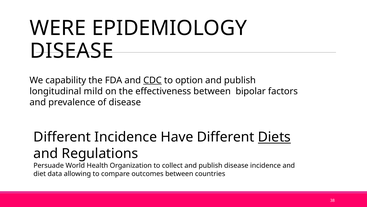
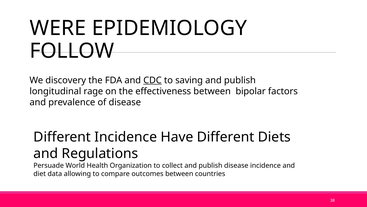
DISEASE at (72, 51): DISEASE -> FOLLOW
capability: capability -> discovery
option: option -> saving
mild: mild -> rage
Diets underline: present -> none
